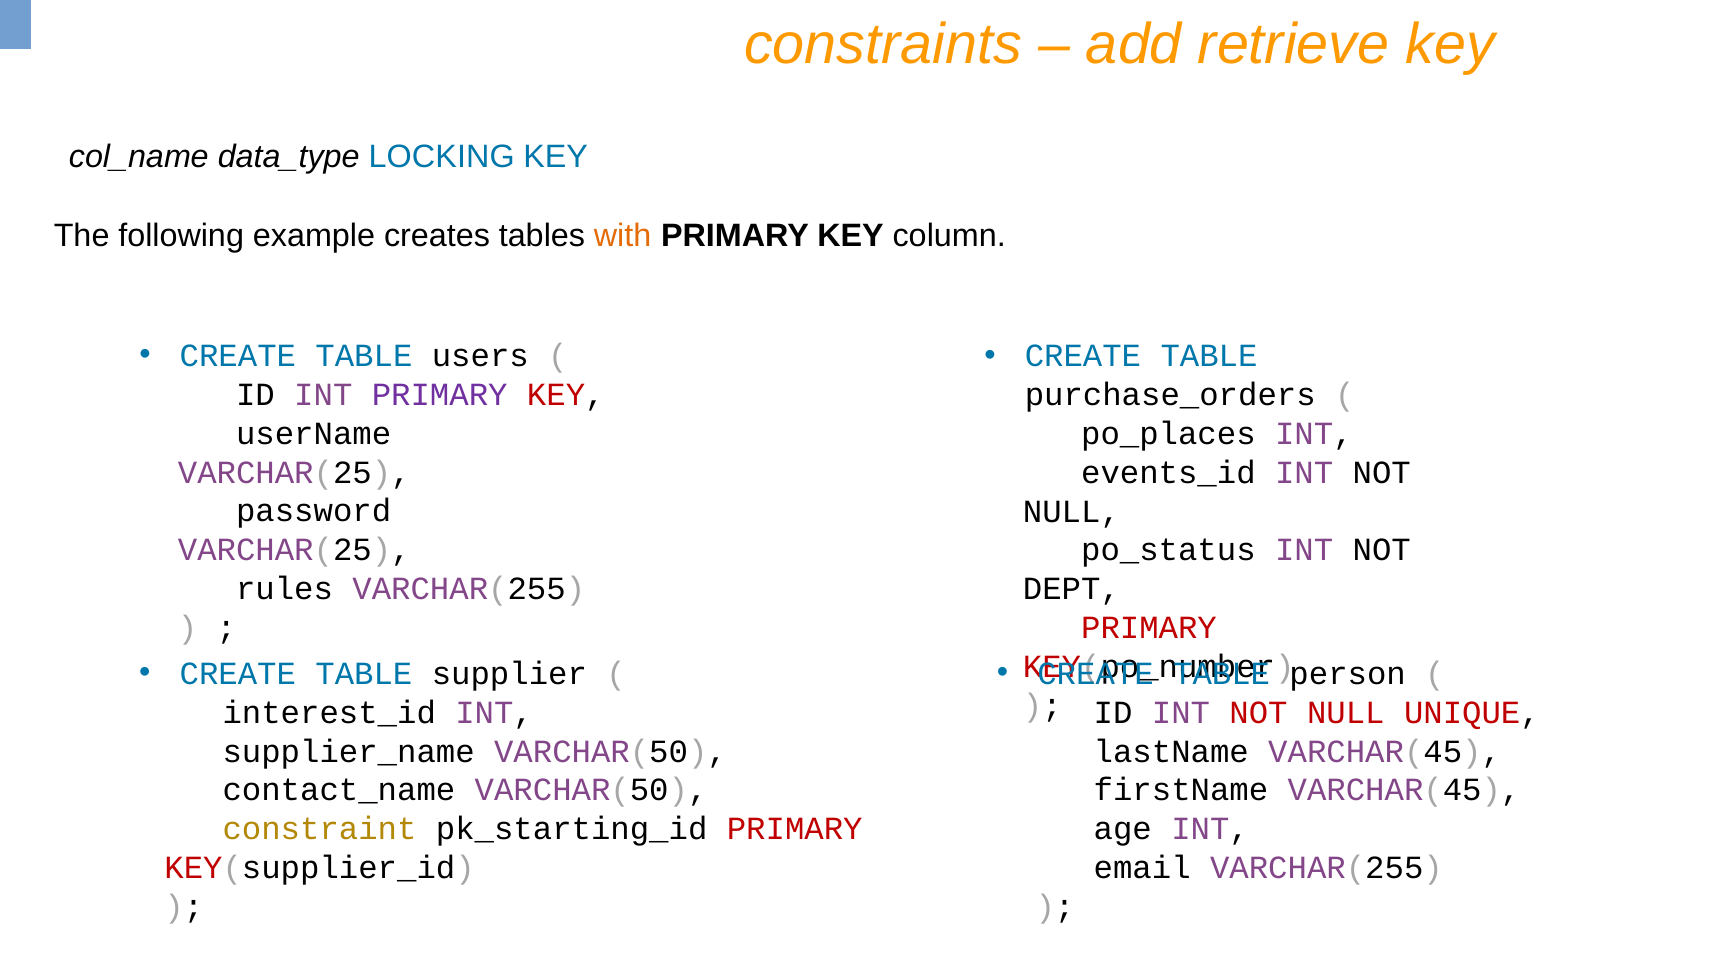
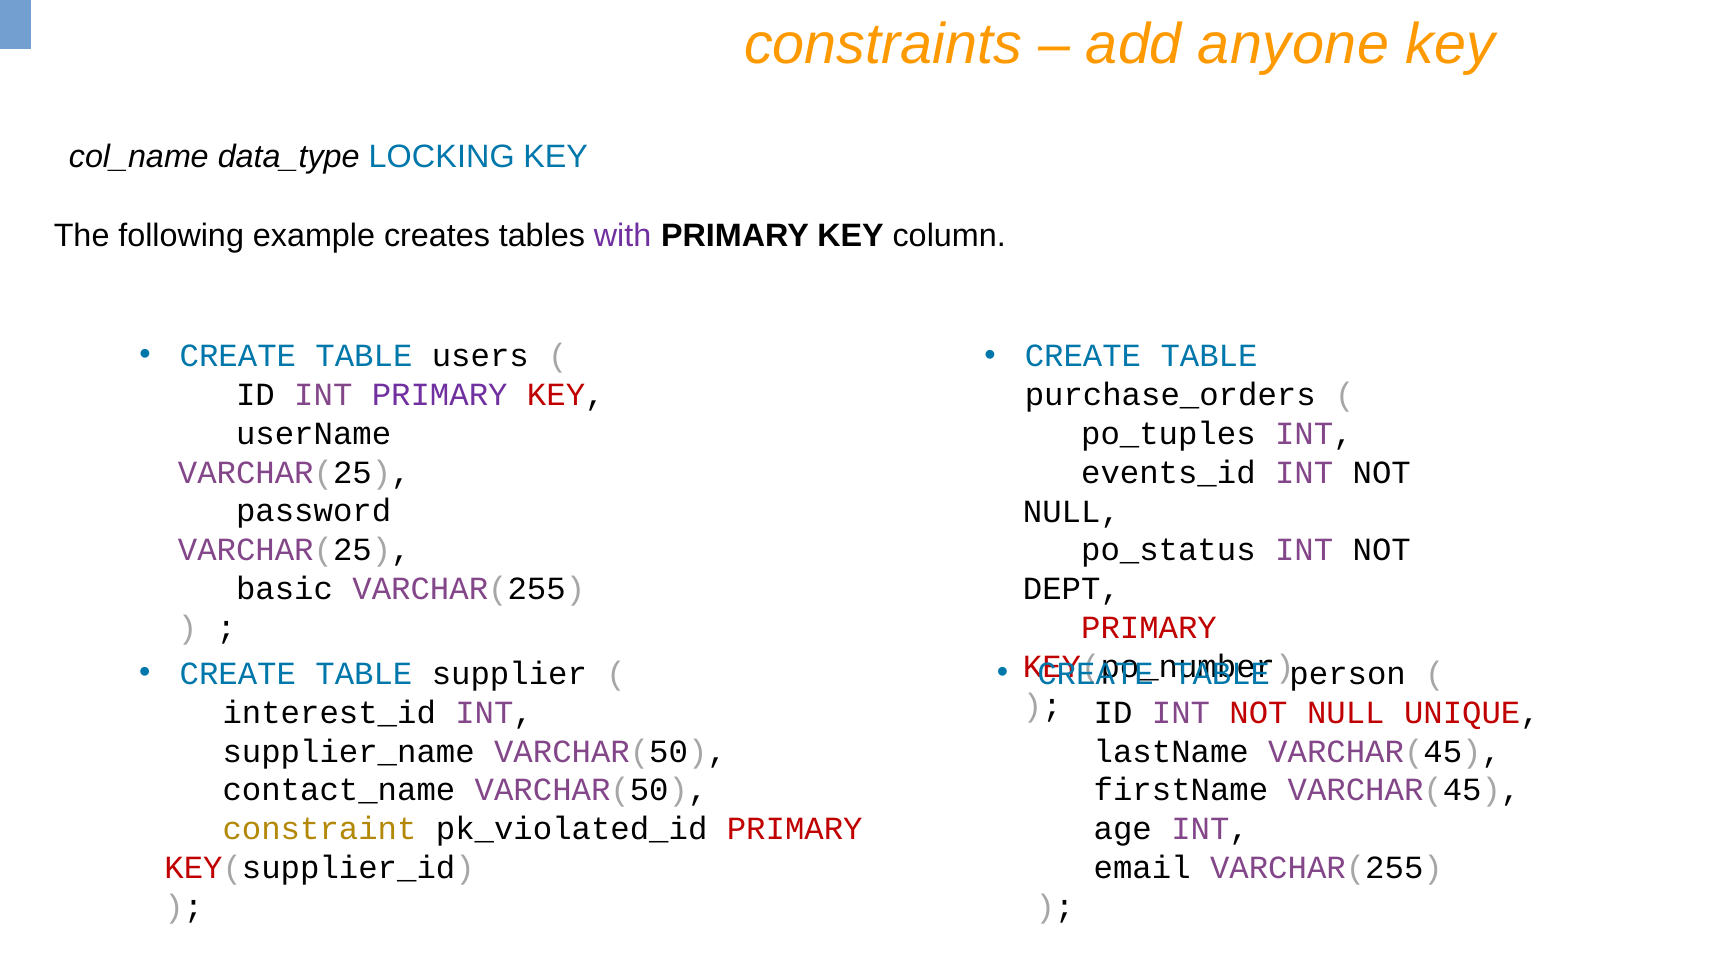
retrieve: retrieve -> anyone
with colour: orange -> purple
po_places: po_places -> po_tuples
rules: rules -> basic
pk_starting_id: pk_starting_id -> pk_violated_id
